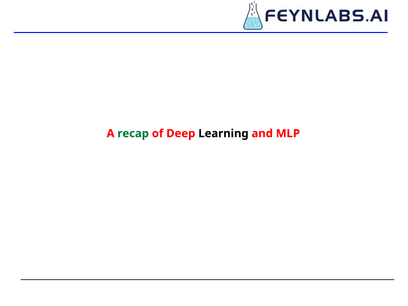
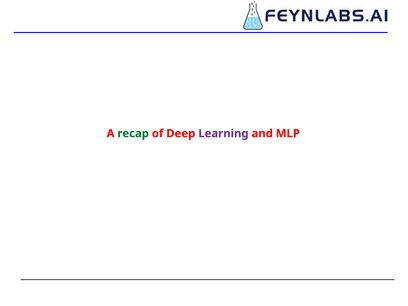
Learning colour: black -> purple
